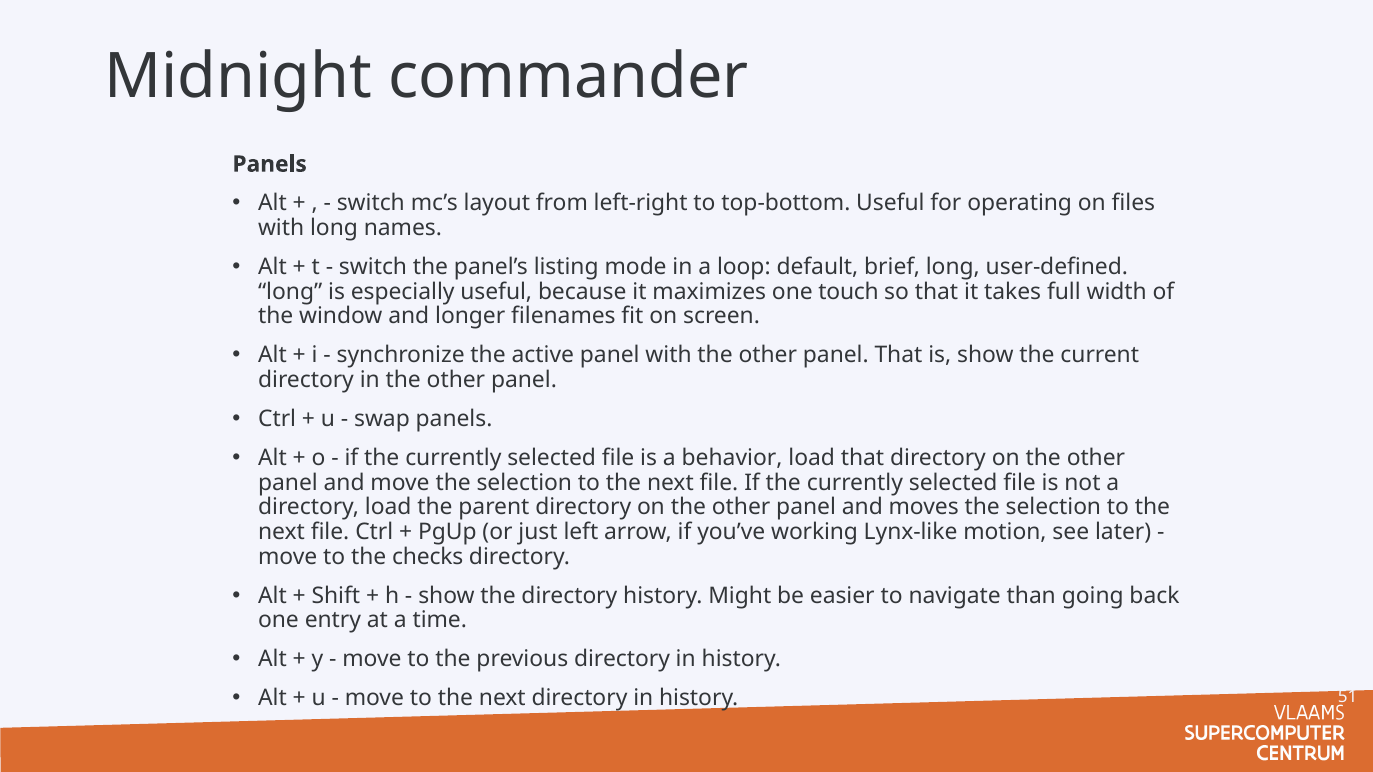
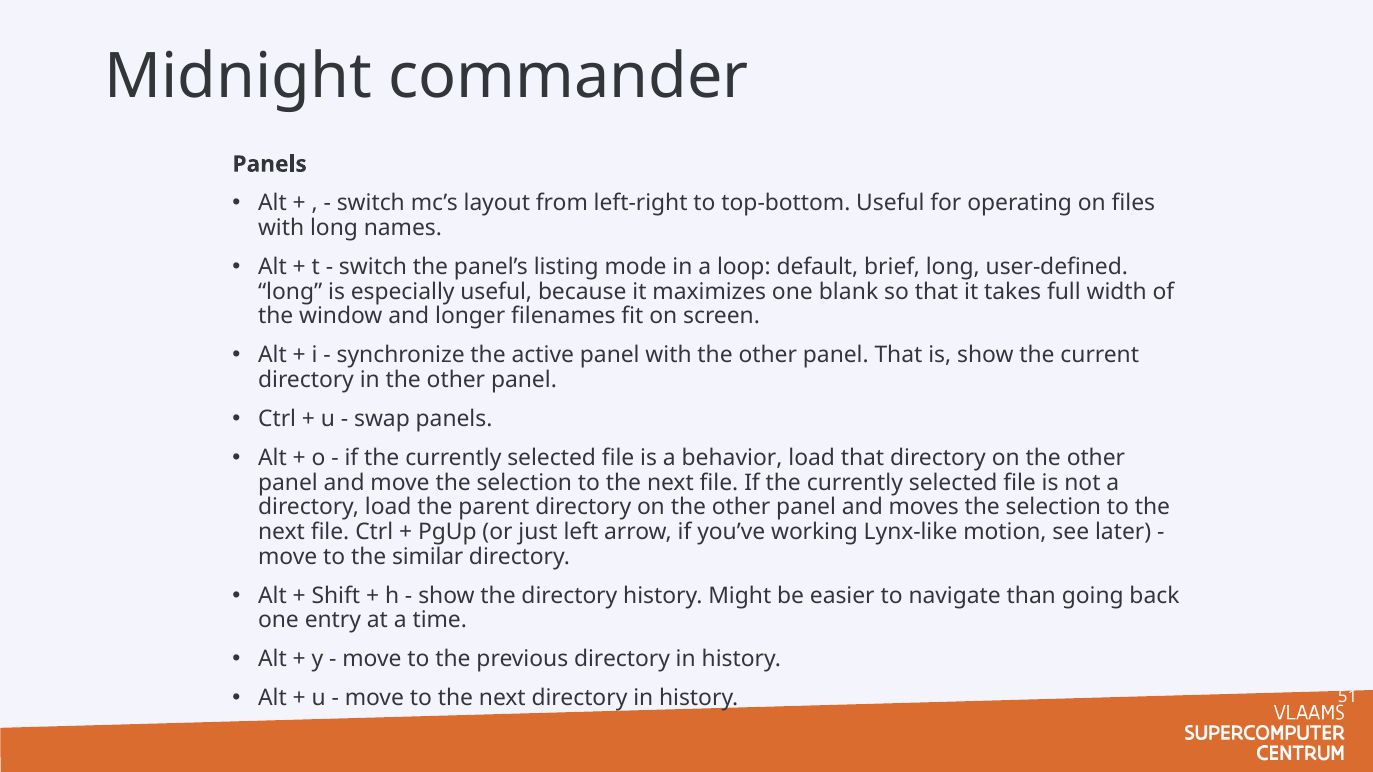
touch: touch -> blank
checks: checks -> similar
